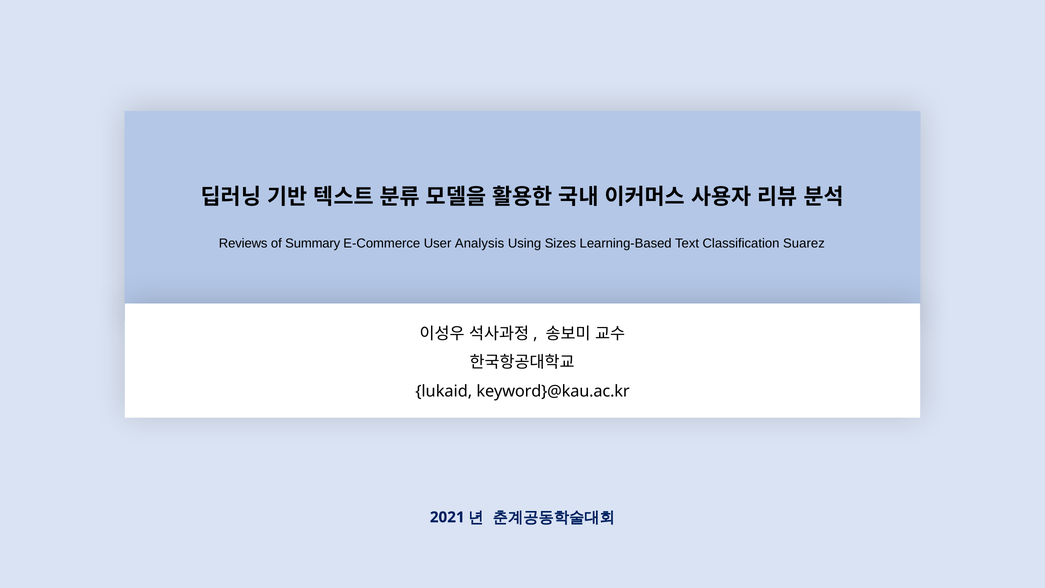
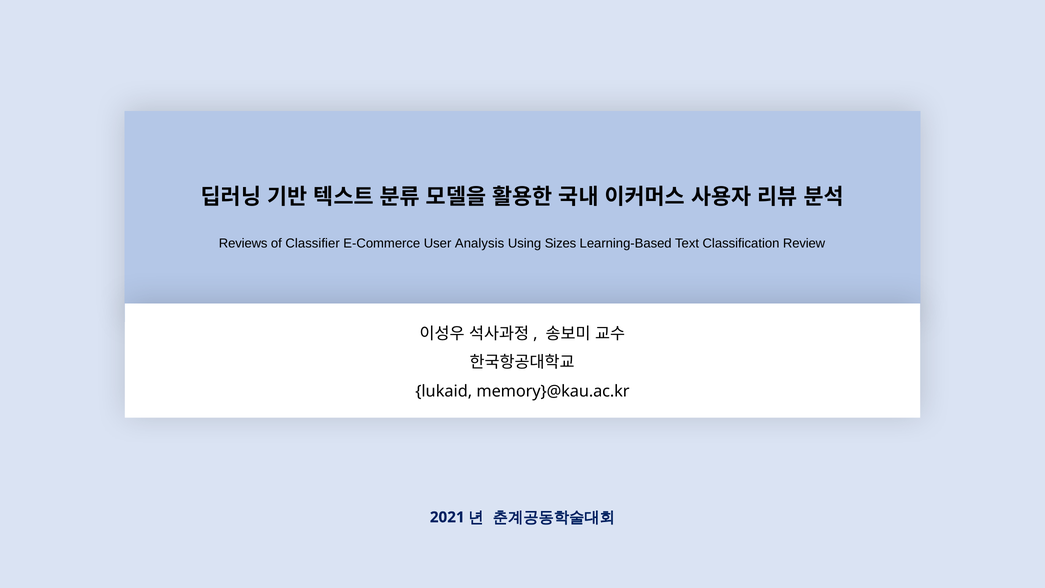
Summary: Summary -> Classifier
Suarez: Suarez -> Review
keyword}@kau.ac.kr: keyword}@kau.ac.kr -> memory}@kau.ac.kr
